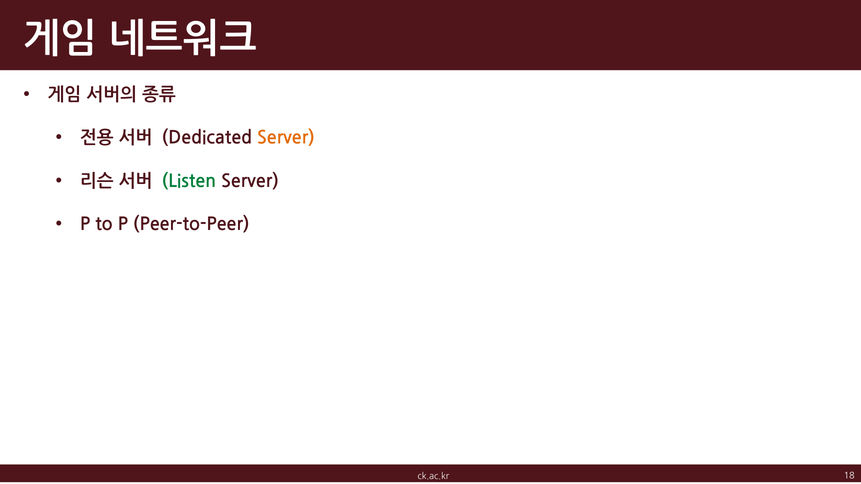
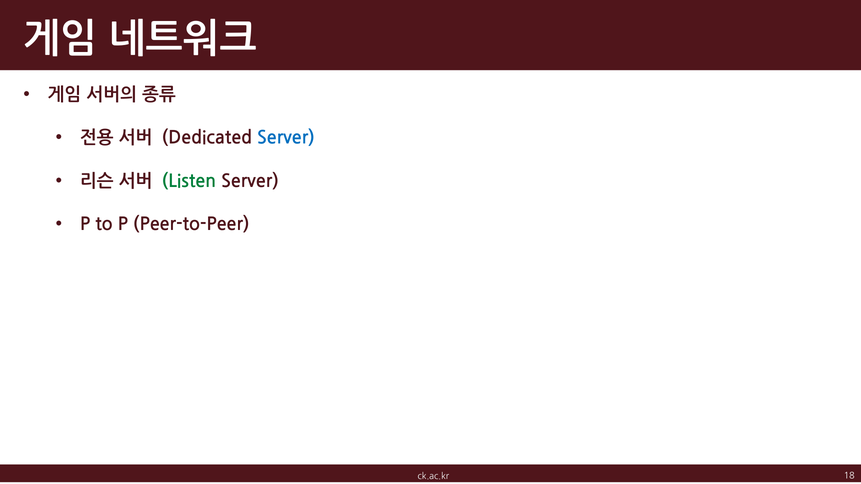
Server at (286, 138) colour: orange -> blue
